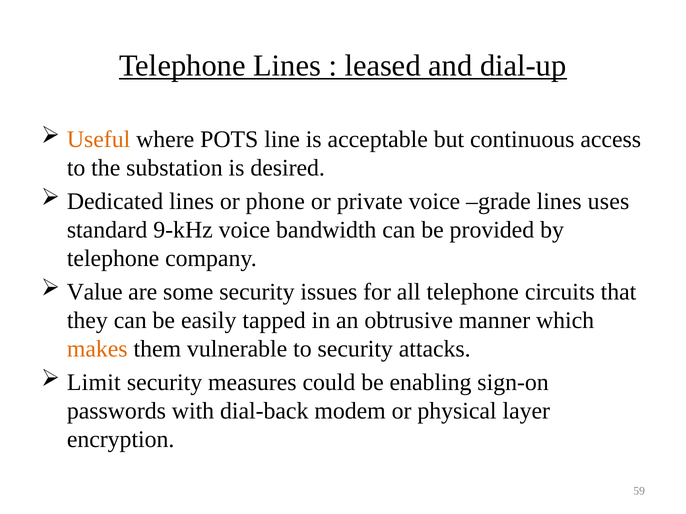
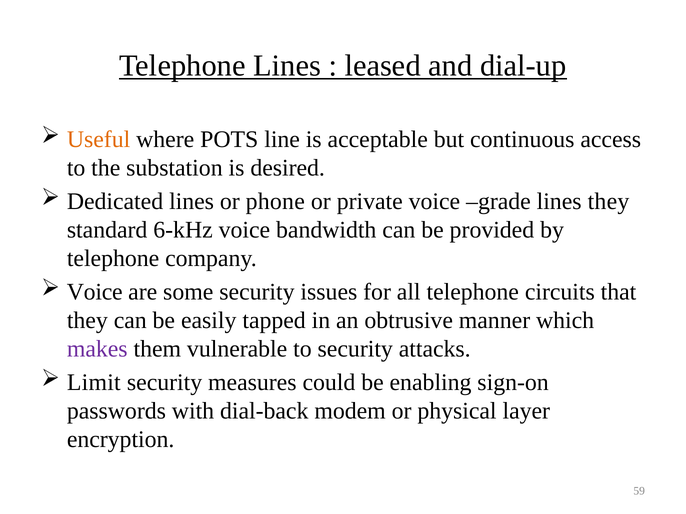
lines uses: uses -> they
9-kHz: 9-kHz -> 6-kHz
Value at (95, 292): Value -> Voice
makes colour: orange -> purple
